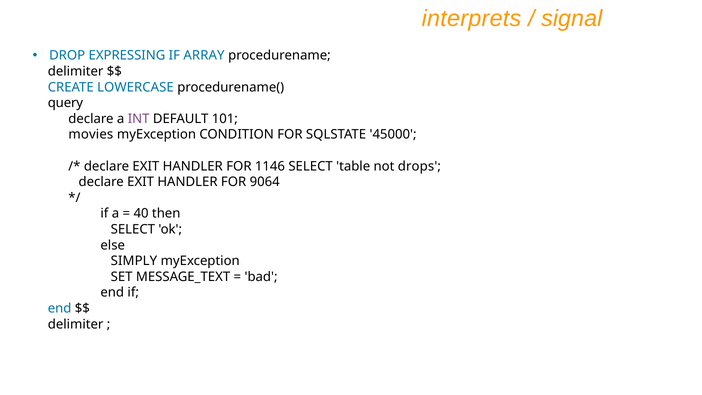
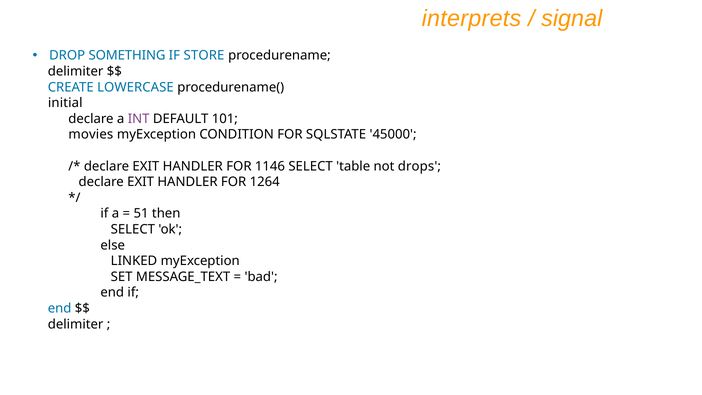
EXPRESSING: EXPRESSING -> SOMETHING
ARRAY: ARRAY -> STORE
query: query -> initial
9064: 9064 -> 1264
40: 40 -> 51
SIMPLY: SIMPLY -> LINKED
